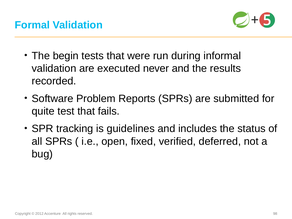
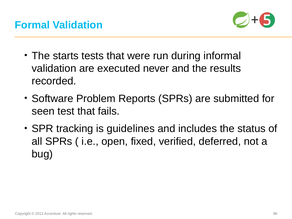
begin: begin -> starts
quite: quite -> seen
